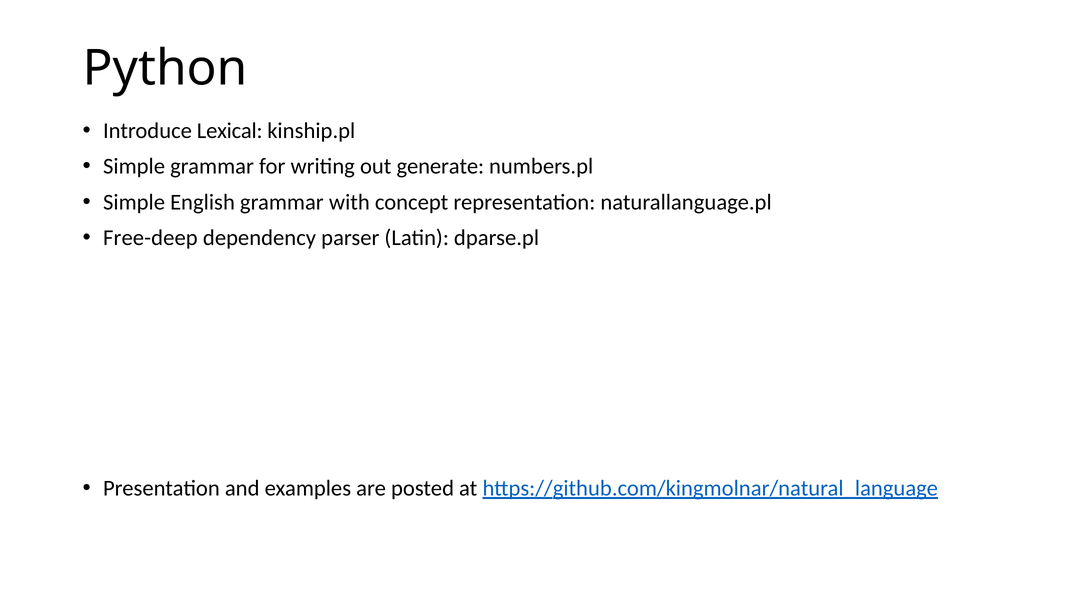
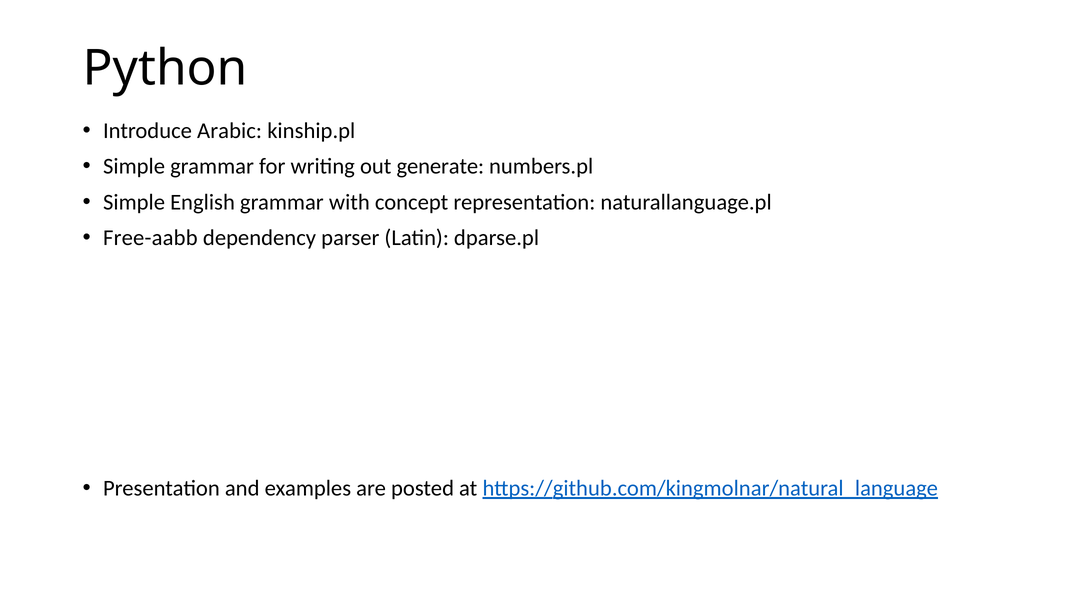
Lexical: Lexical -> Arabic
Free-deep: Free-deep -> Free-aabb
